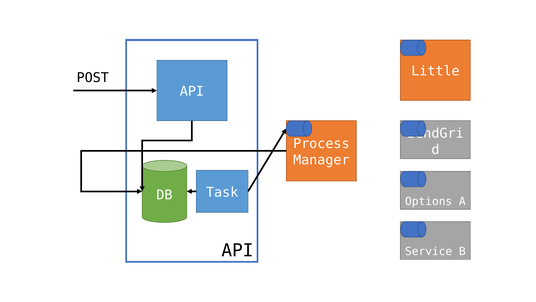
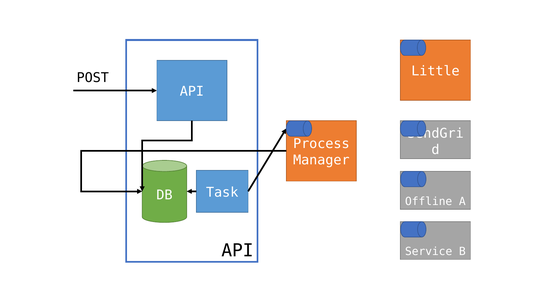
Options: Options -> Offline
